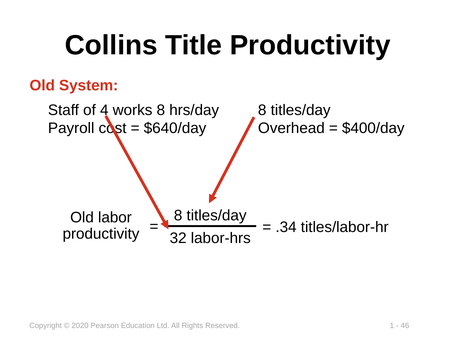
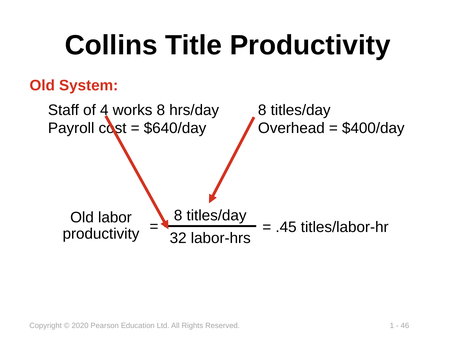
.34: .34 -> .45
